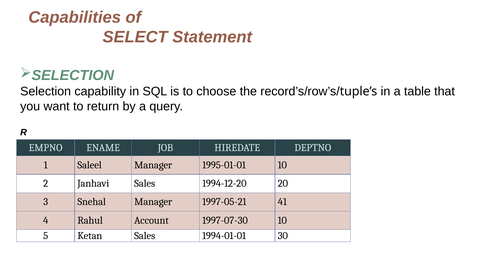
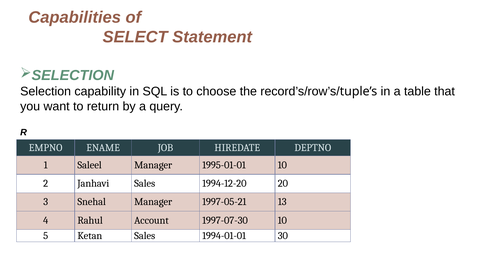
41: 41 -> 13
